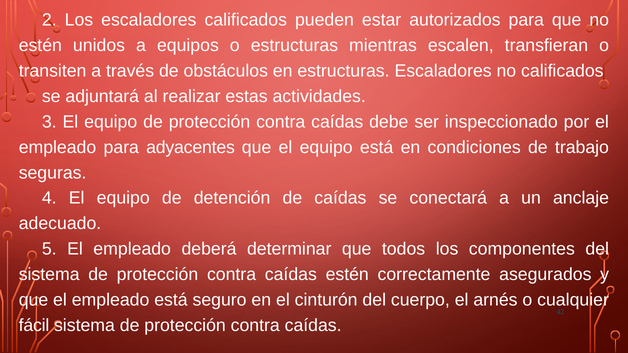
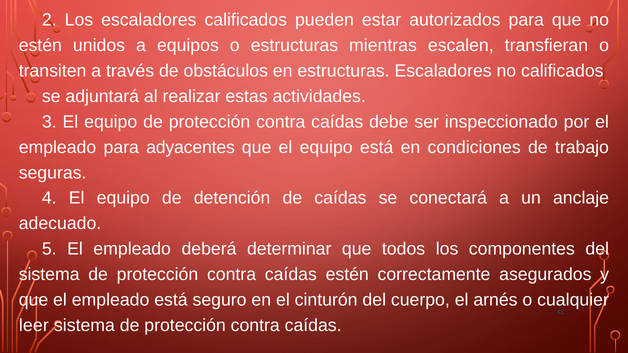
fácil: fácil -> leer
